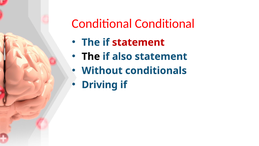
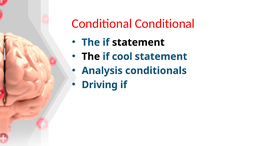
statement at (138, 42) colour: red -> black
also: also -> cool
Without: Without -> Analysis
